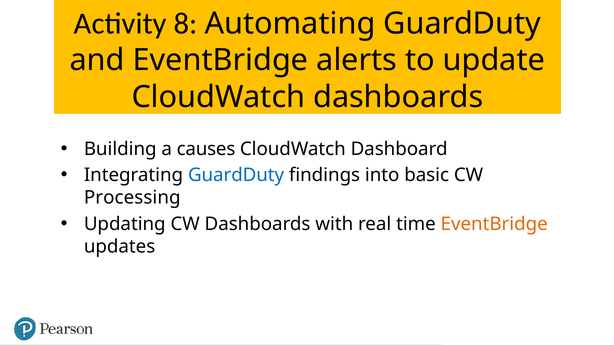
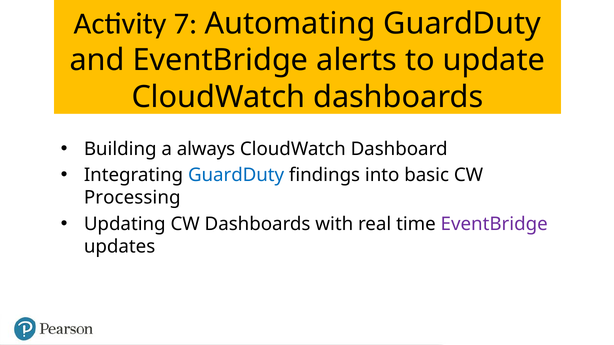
8: 8 -> 7
causes: causes -> always
EventBridge at (494, 224) colour: orange -> purple
